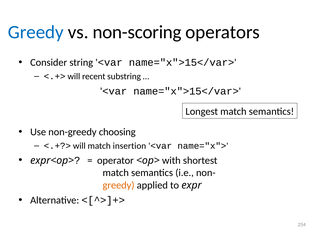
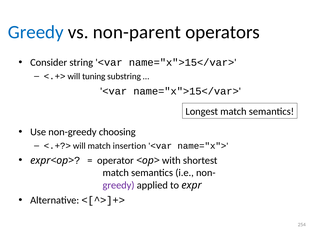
non-scoring: non-scoring -> non-parent
recent: recent -> tuning
greedy at (119, 186) colour: orange -> purple
